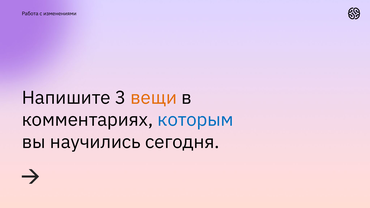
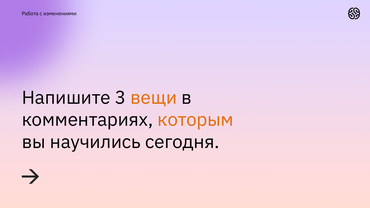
которым colour: blue -> orange
